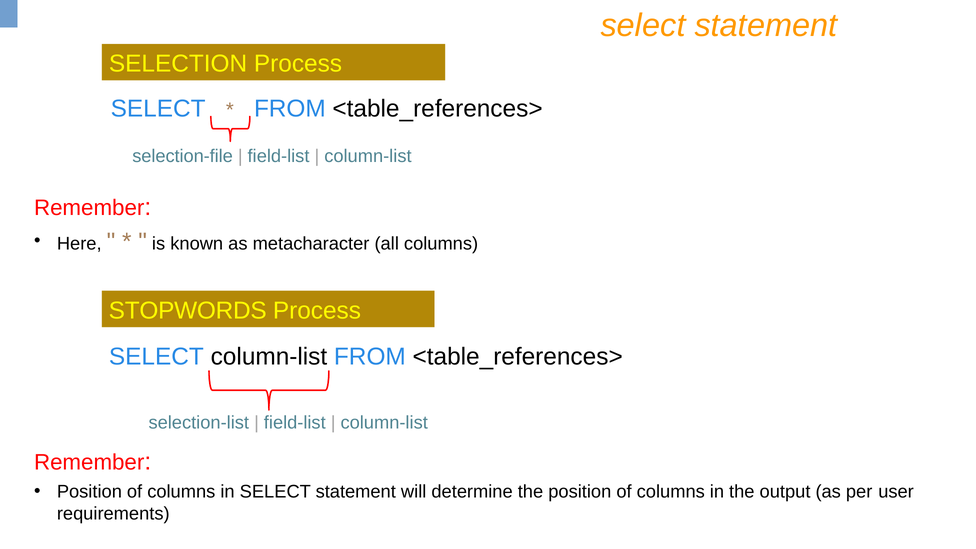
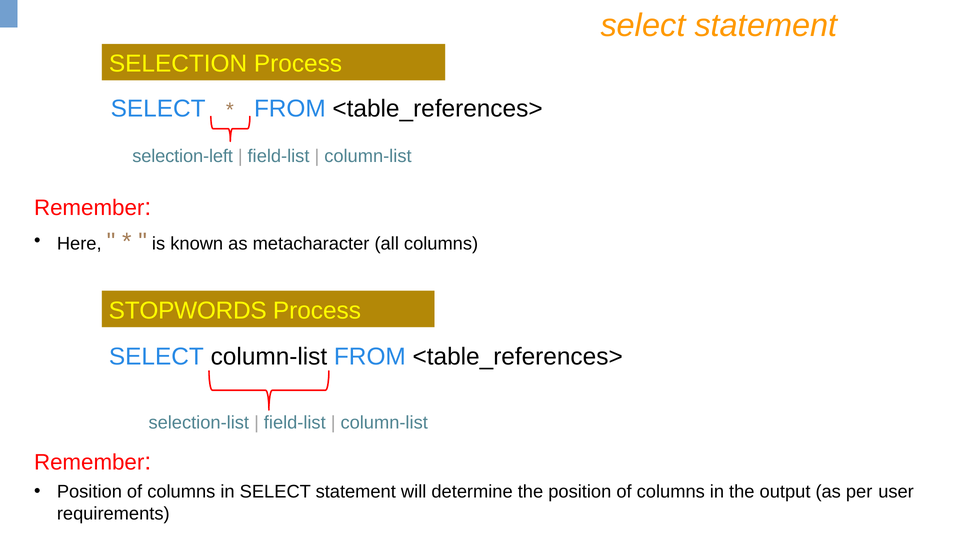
selection-file: selection-file -> selection-left
